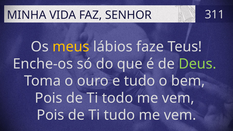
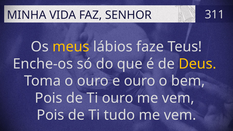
Deus colour: light green -> yellow
e tudo: tudo -> ouro
Ti todo: todo -> ouro
